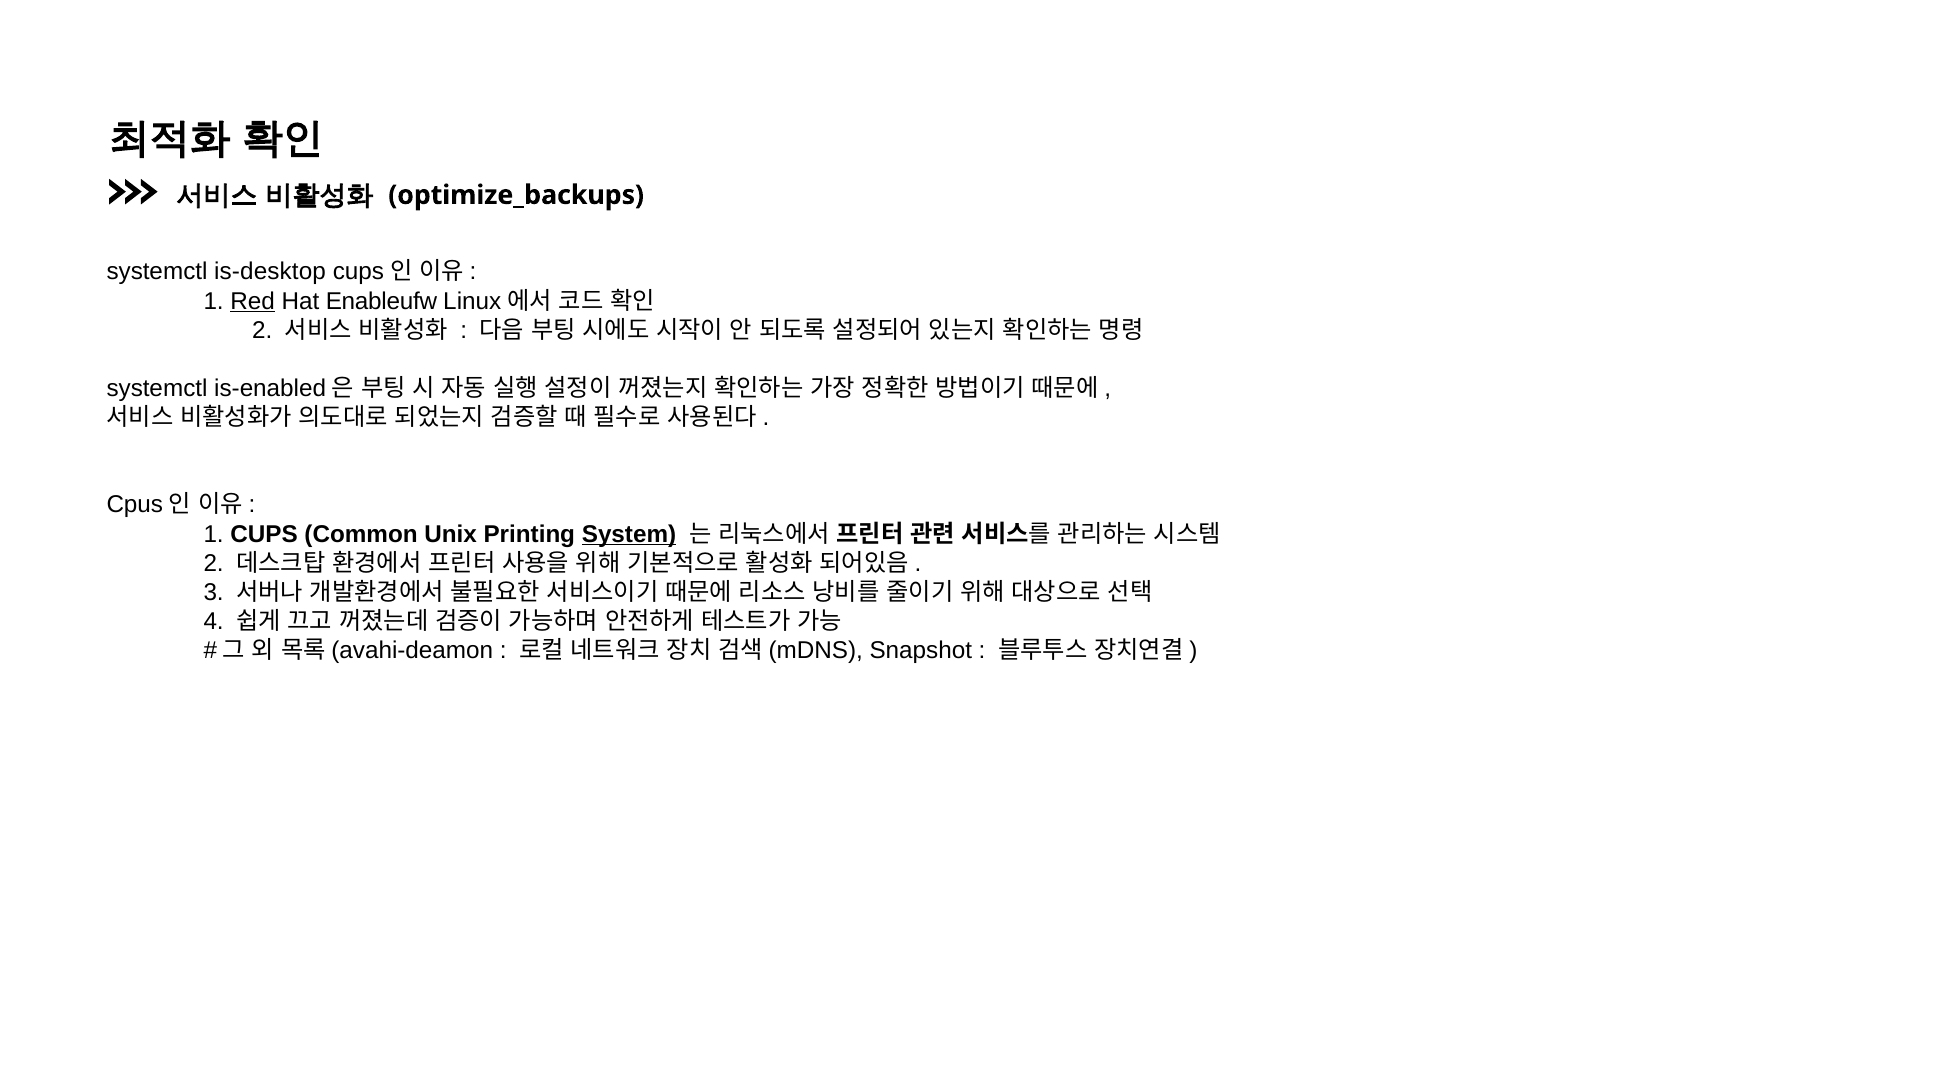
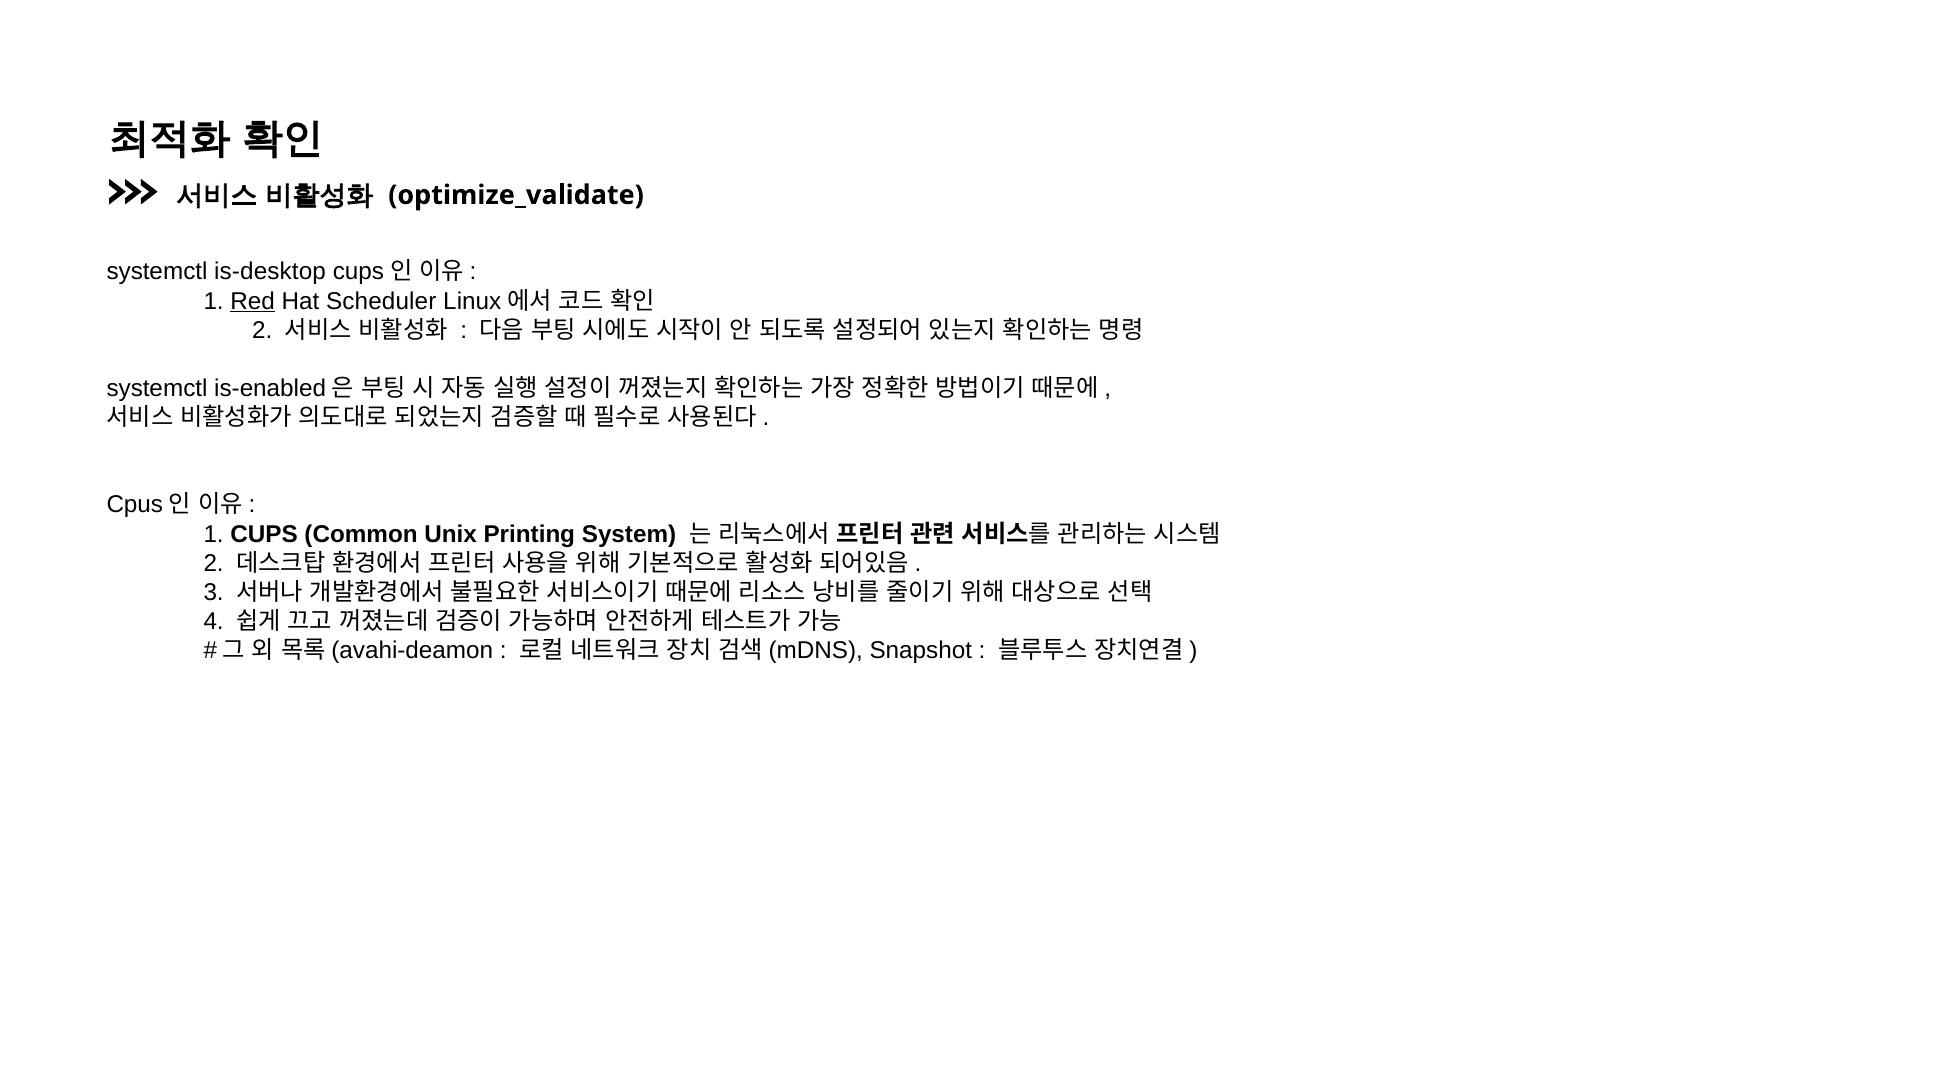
optimize_backups: optimize_backups -> optimize_validate
Enableufw: Enableufw -> Scheduler
System underline: present -> none
